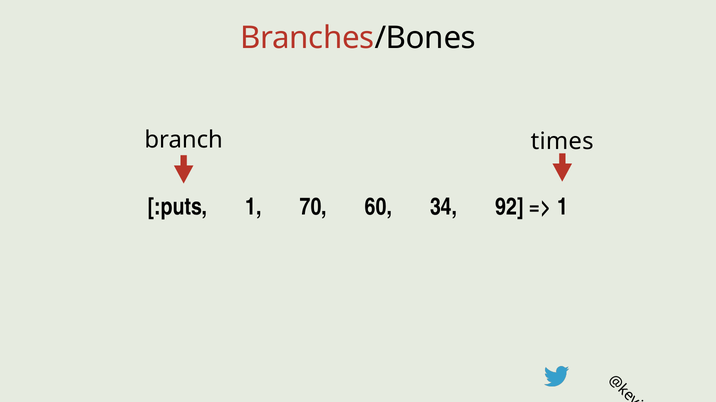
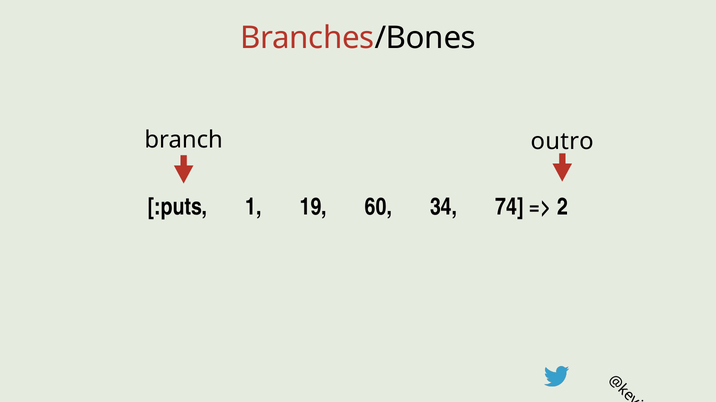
times: times -> outro
70: 70 -> 19
92: 92 -> 74
1 at (563, 207): 1 -> 2
